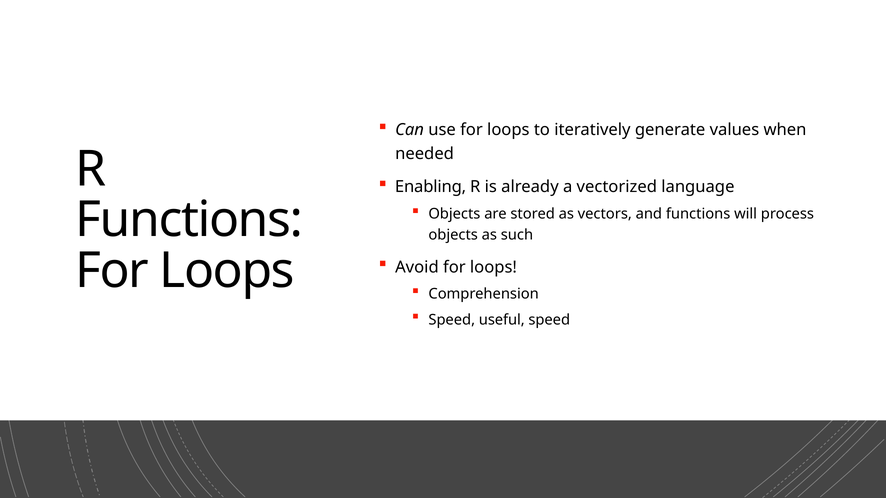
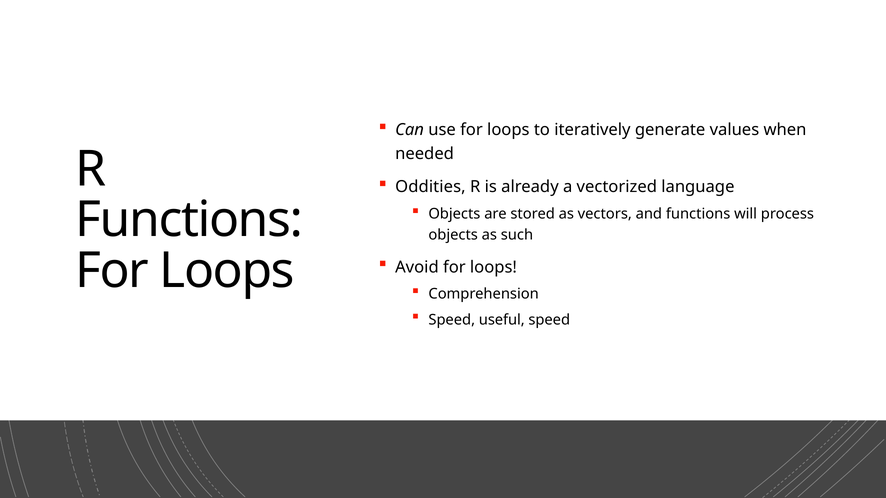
Enabling: Enabling -> Oddities
